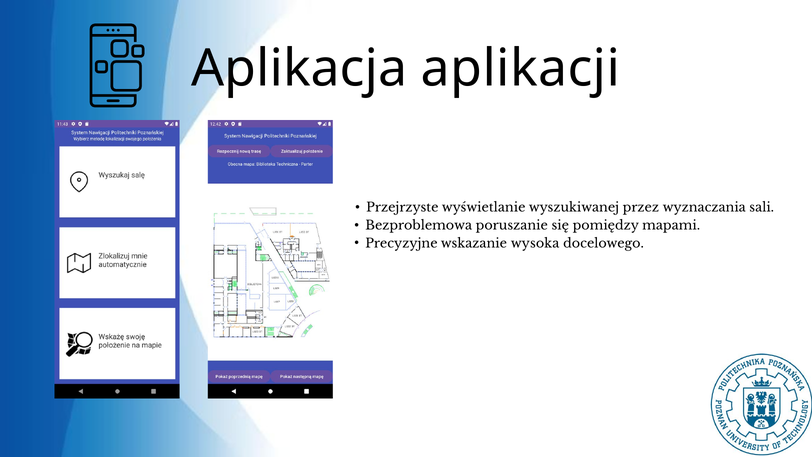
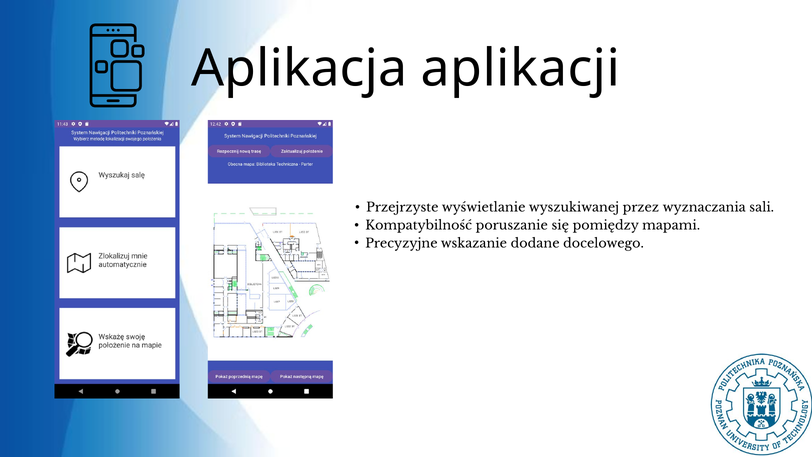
Bezproblemowa: Bezproblemowa -> Kompatybilność
wysoka: wysoka -> dodane
